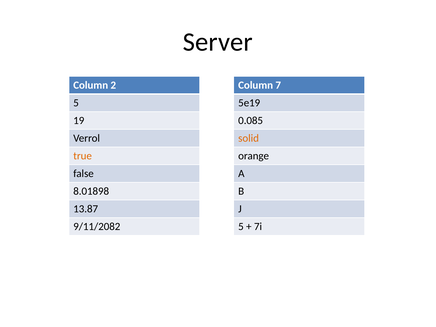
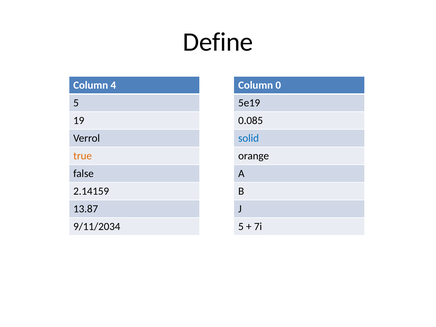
Server: Server -> Define
2: 2 -> 4
7: 7 -> 0
solid colour: orange -> blue
8.01898: 8.01898 -> 2.14159
9/11/2082: 9/11/2082 -> 9/11/2034
